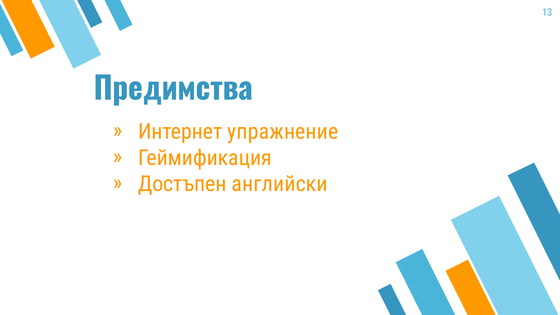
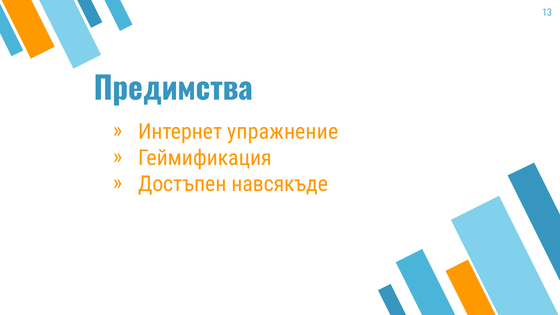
английски: английски -> навсякъде
